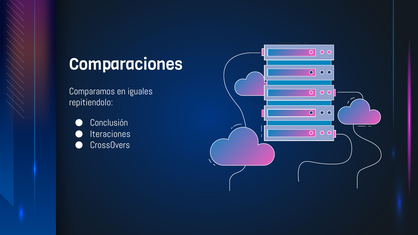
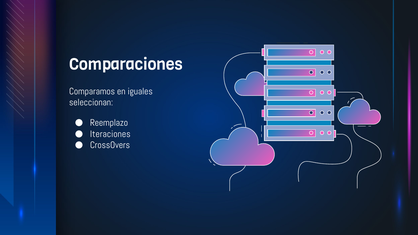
repitiendolo: repitiendolo -> seleccionan
Conclusión: Conclusión -> Reemplazo
